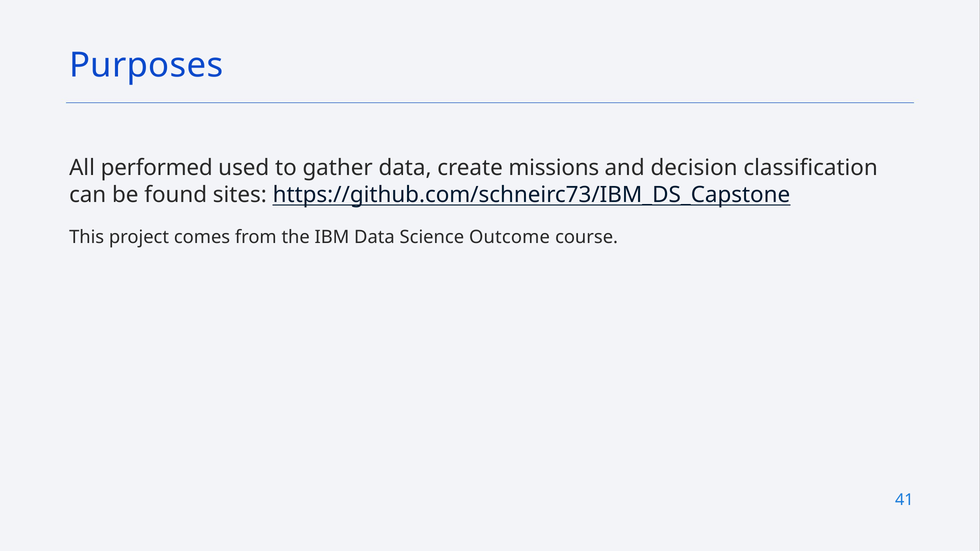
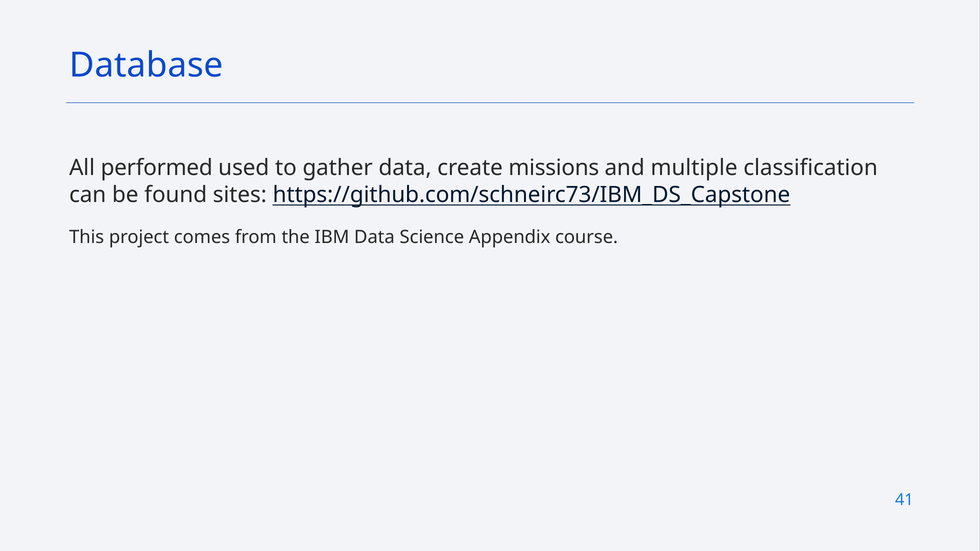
Purposes: Purposes -> Database
decision: decision -> multiple
Outcome: Outcome -> Appendix
